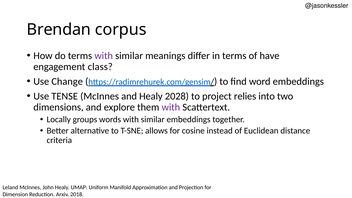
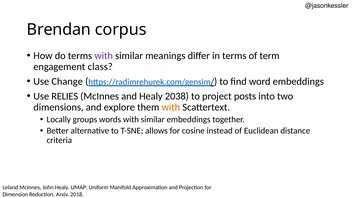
have: have -> term
TENSE: TENSE -> RELIES
2028: 2028 -> 2038
relies: relies -> posts
with at (171, 107) colour: purple -> orange
